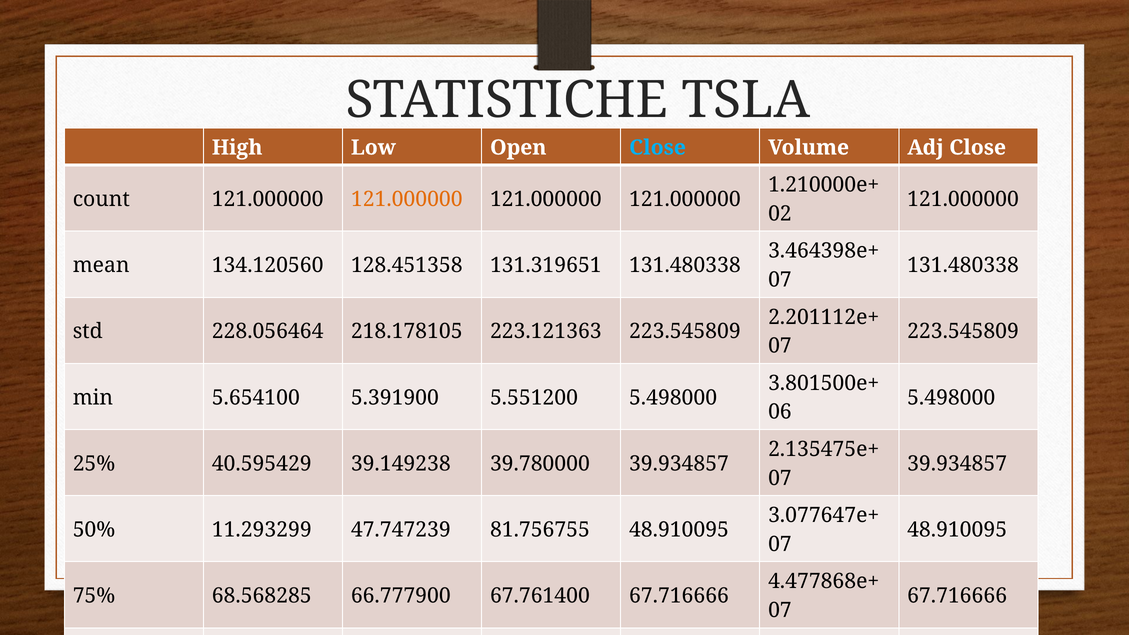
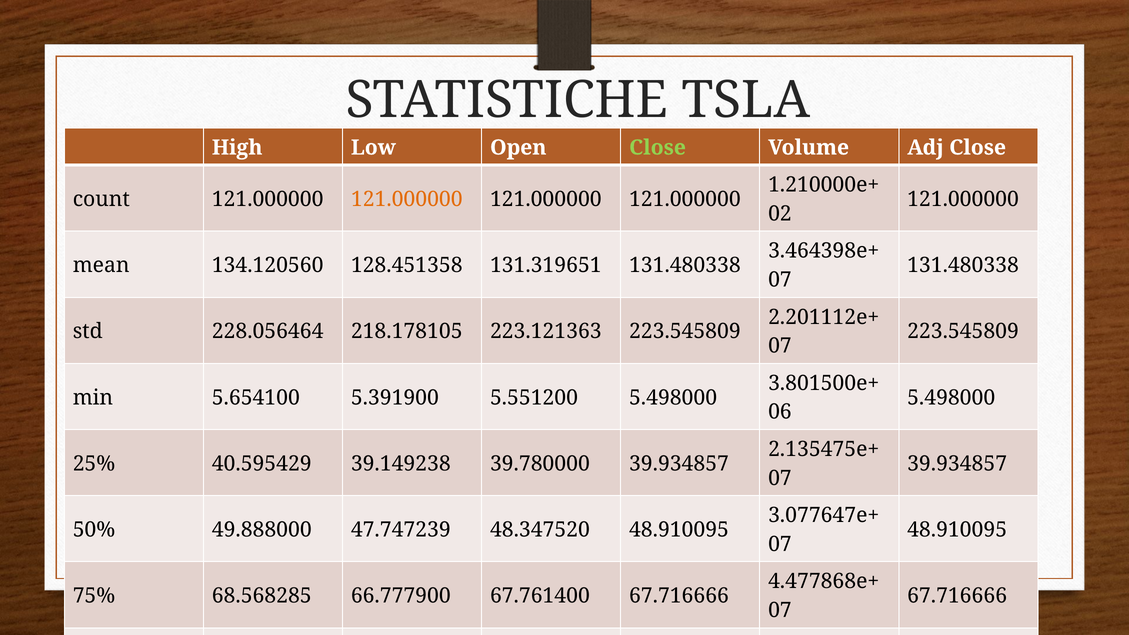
Close at (658, 148) colour: light blue -> light green
11.293299: 11.293299 -> 49.888000
81.756755: 81.756755 -> 48.347520
